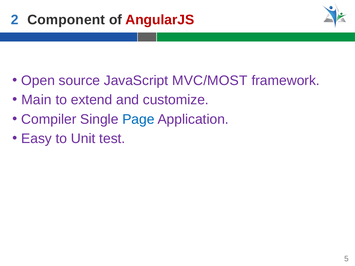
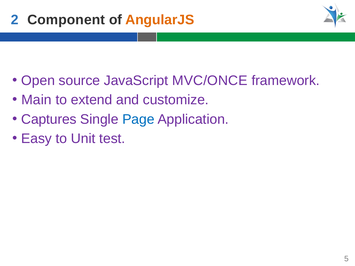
AngularJS colour: red -> orange
MVC/MOST: MVC/MOST -> MVC/ONCE
Compiler: Compiler -> Captures
